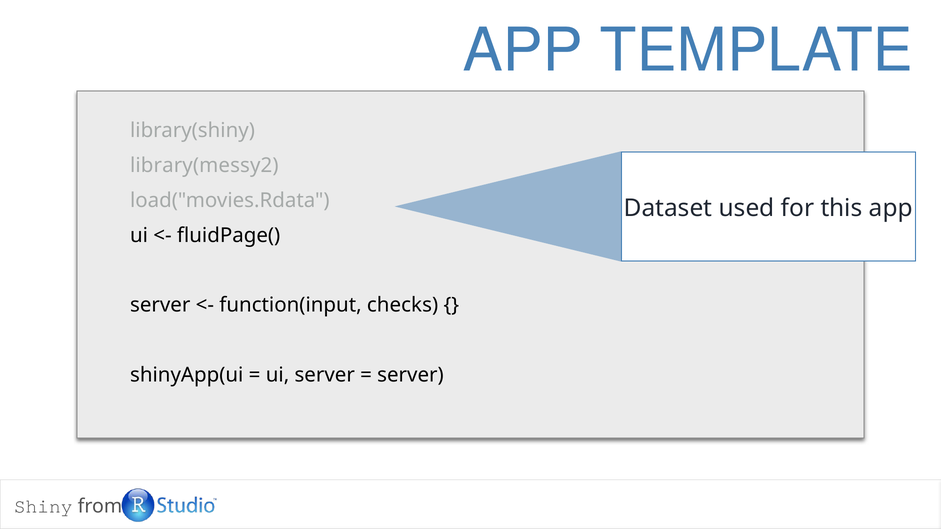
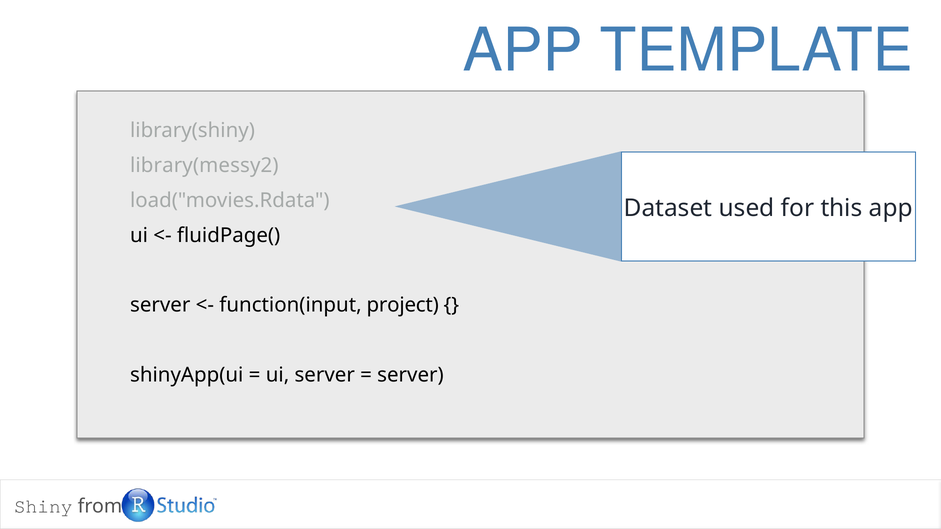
checks: checks -> project
